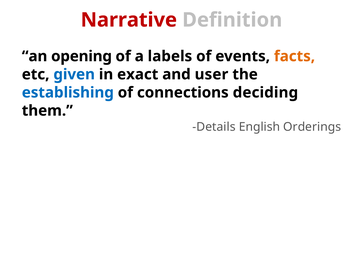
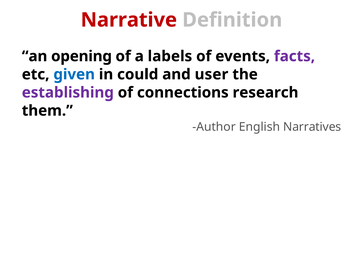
facts colour: orange -> purple
exact: exact -> could
establishing colour: blue -> purple
deciding: deciding -> research
Details: Details -> Author
Orderings: Orderings -> Narratives
